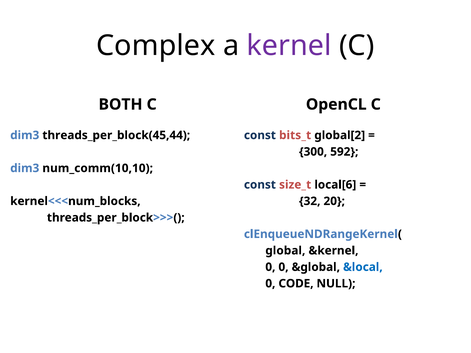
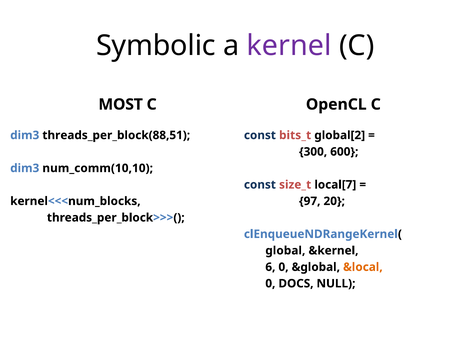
Complex: Complex -> Symbolic
BOTH: BOTH -> MOST
threads_per_block(45,44: threads_per_block(45,44 -> threads_per_block(88,51
592: 592 -> 600
local[6: local[6 -> local[7
32: 32 -> 97
0 at (270, 267): 0 -> 6
&local colour: blue -> orange
CODE: CODE -> DOCS
